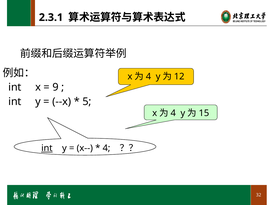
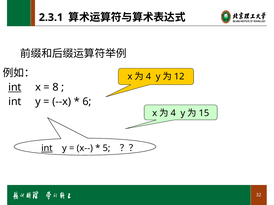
int at (15, 87) underline: none -> present
9: 9 -> 8
5: 5 -> 6
4 at (106, 148): 4 -> 5
